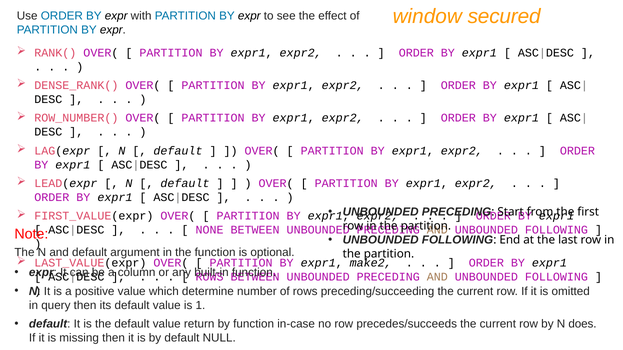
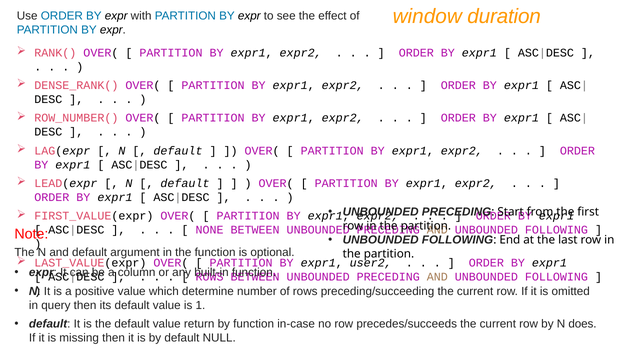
secured: secured -> duration
make2: make2 -> user2
